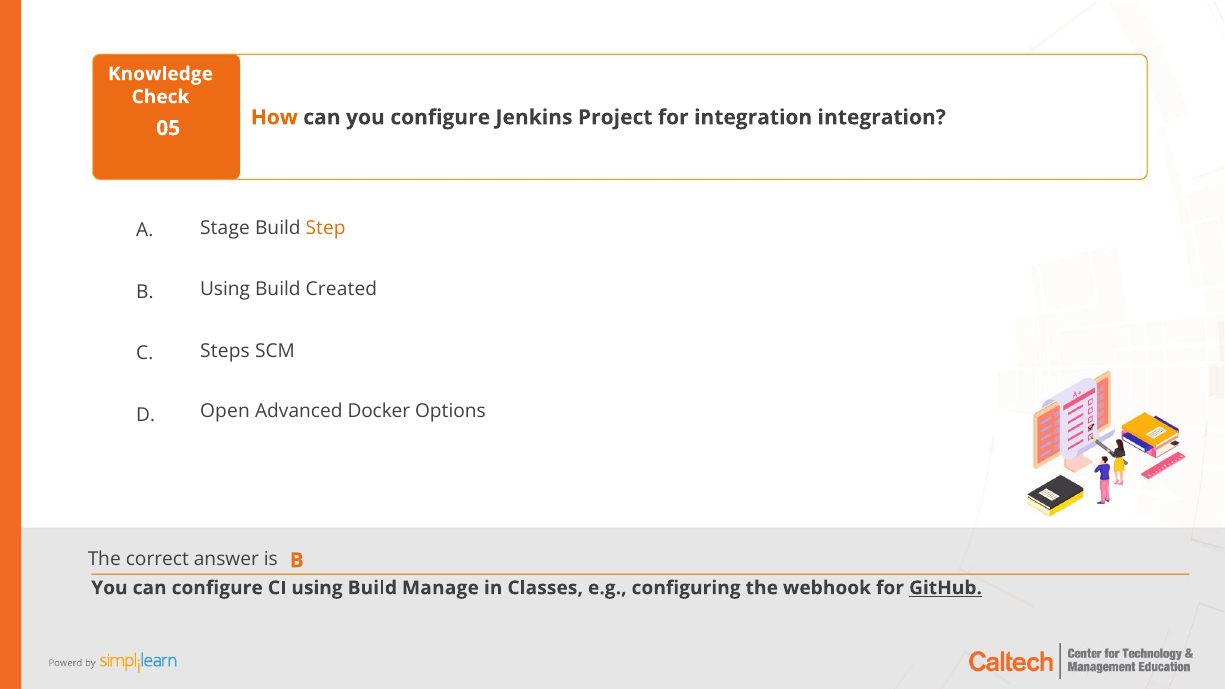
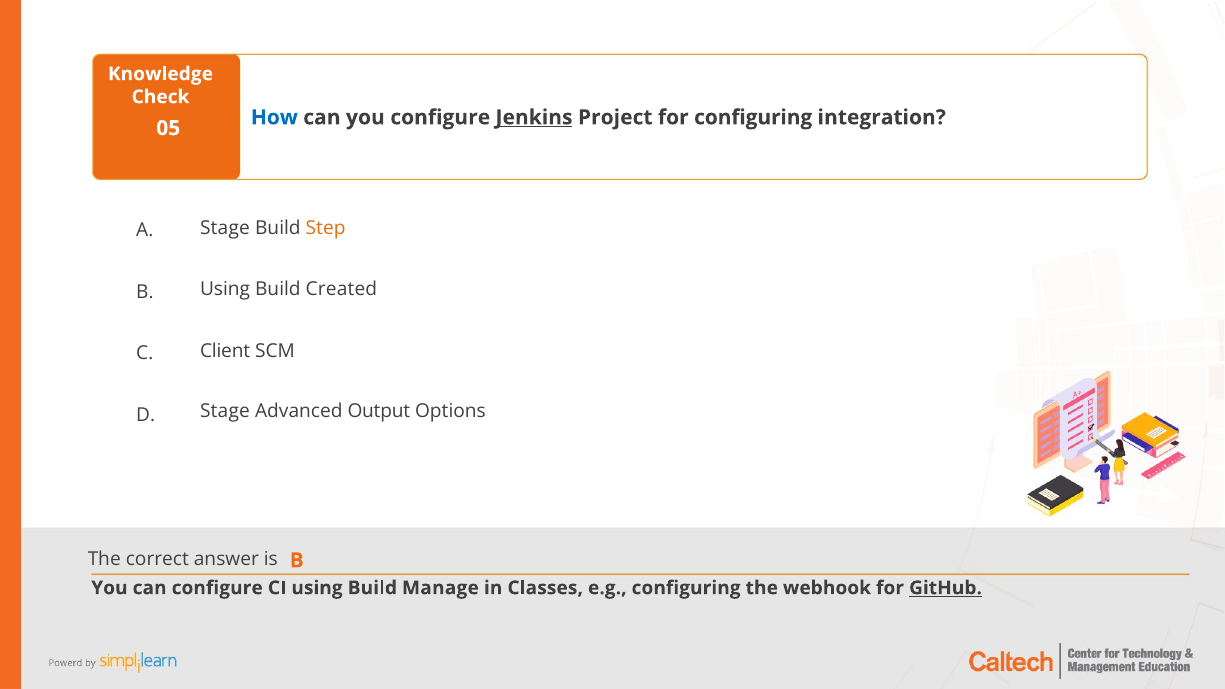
How colour: orange -> blue
Jenkins underline: none -> present
for integration: integration -> configuring
Steps: Steps -> Client
Open at (225, 411): Open -> Stage
Docker: Docker -> Output
